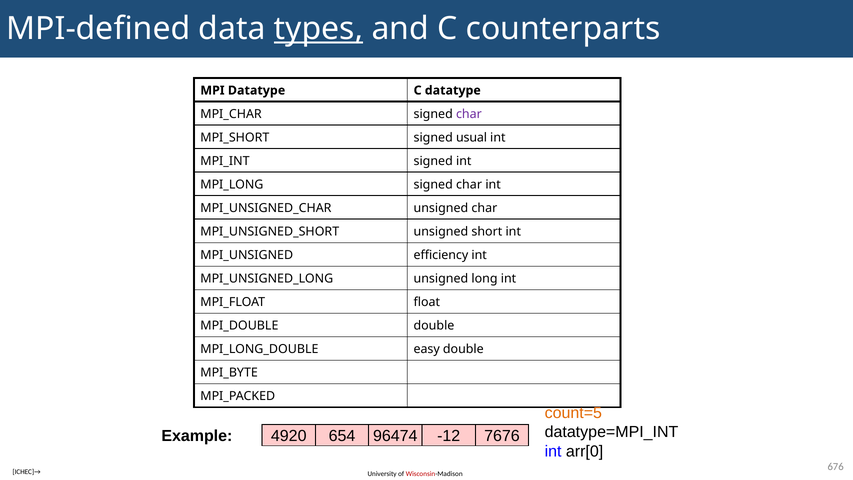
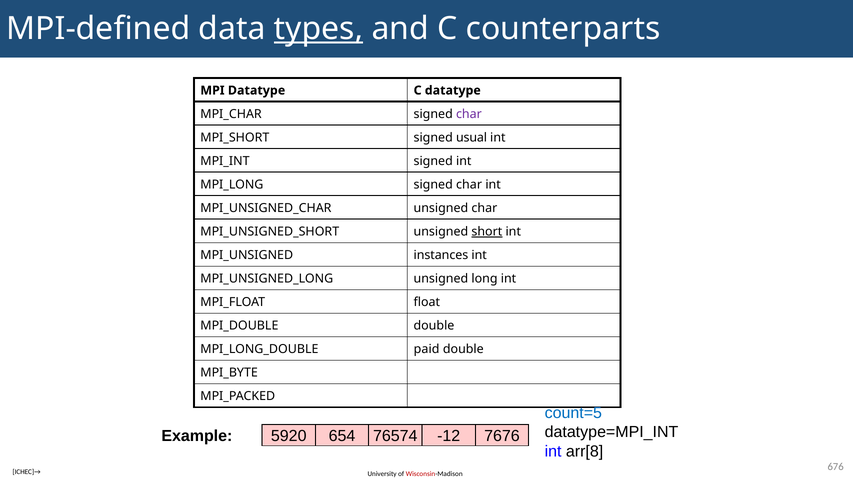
short underline: none -> present
efficiency: efficiency -> instances
easy: easy -> paid
count=5 colour: orange -> blue
4920: 4920 -> 5920
96474: 96474 -> 76574
arr[0: arr[0 -> arr[8
